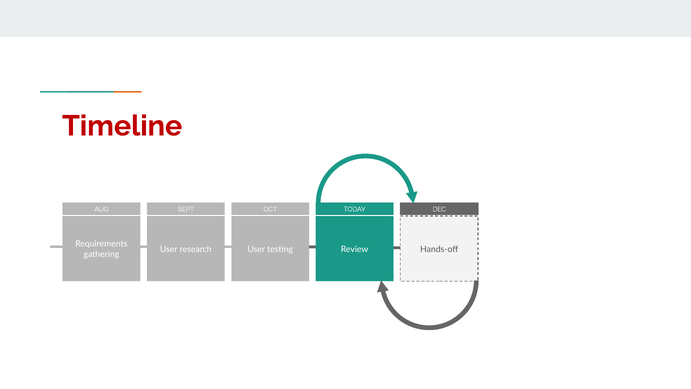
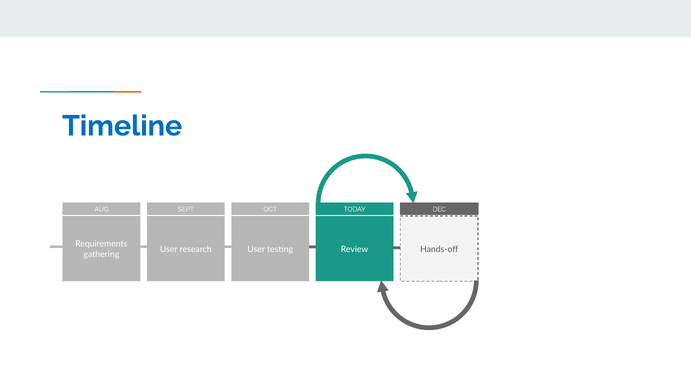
Timeline colour: red -> blue
